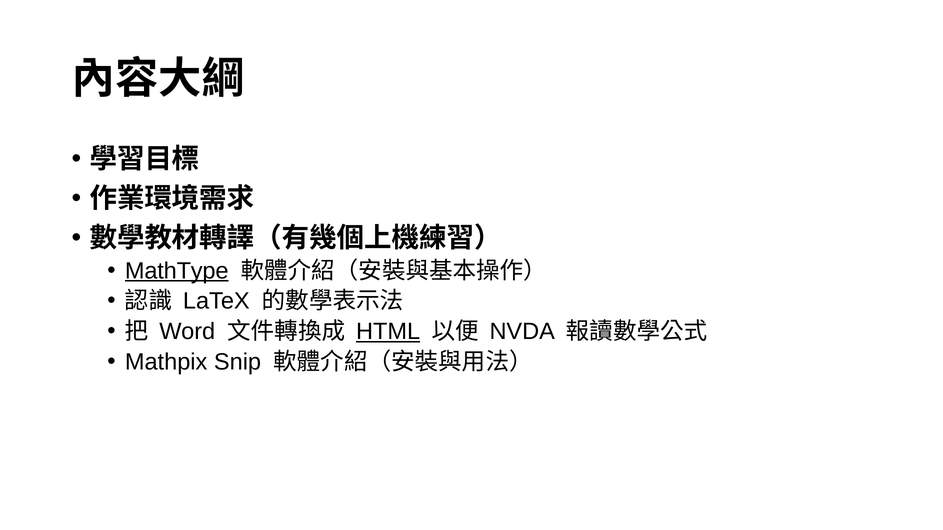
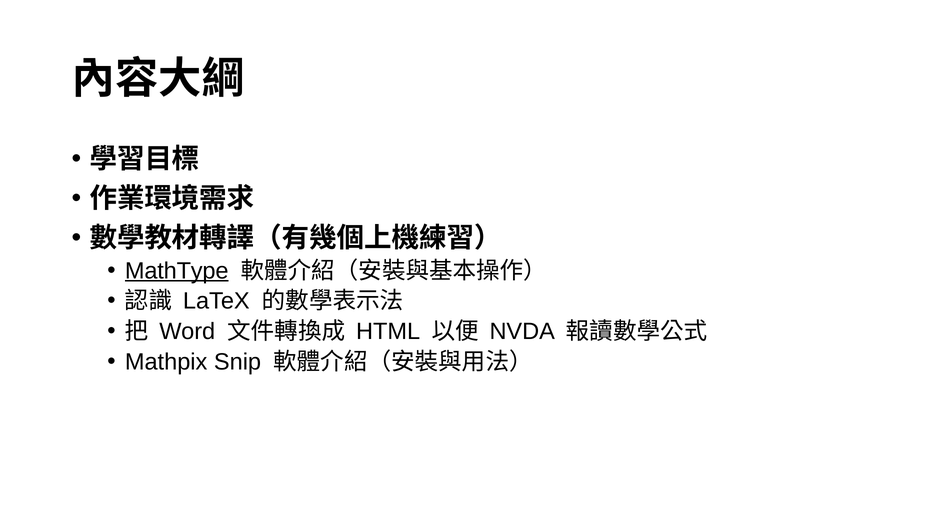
HTML underline: present -> none
